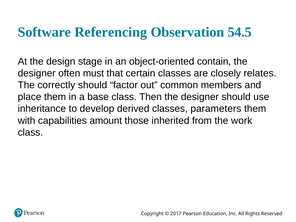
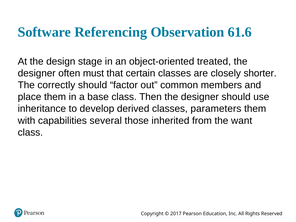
54.5: 54.5 -> 61.6
contain: contain -> treated
relates: relates -> shorter
amount: amount -> several
work: work -> want
